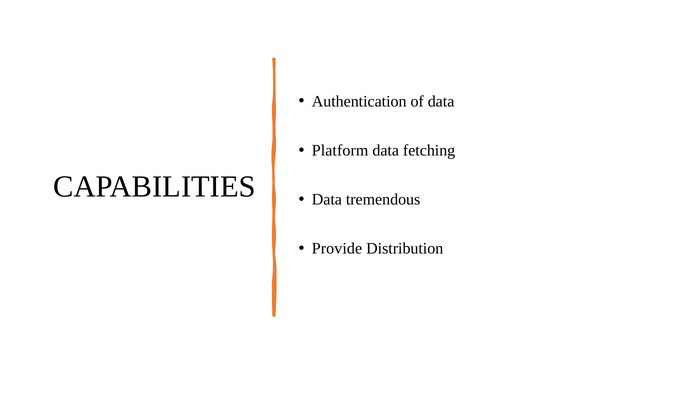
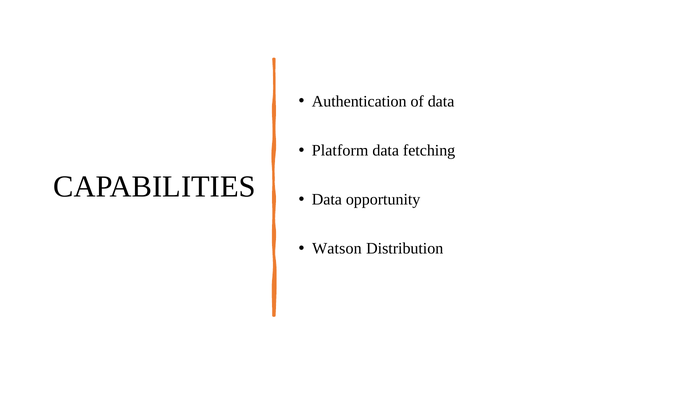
tremendous: tremendous -> opportunity
Provide: Provide -> Watson
